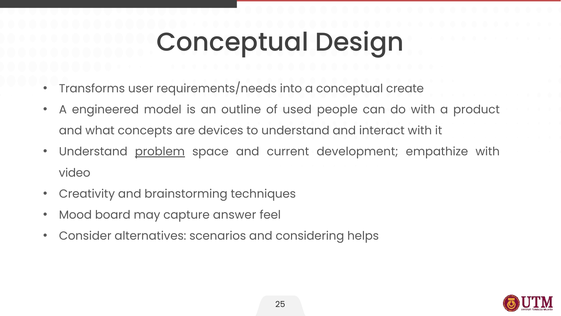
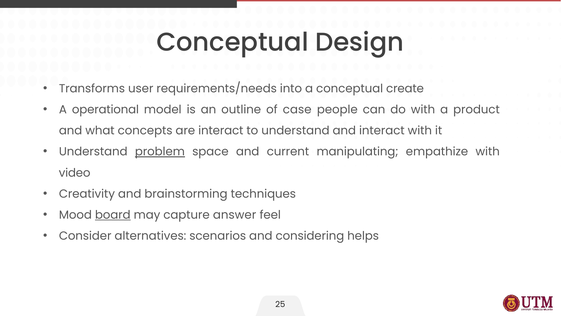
engineered: engineered -> operational
used: used -> case
are devices: devices -> interact
development: development -> manipulating
board underline: none -> present
